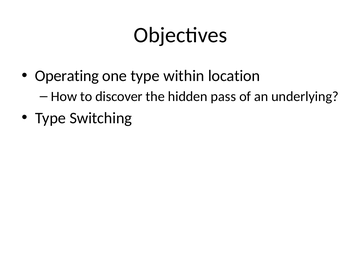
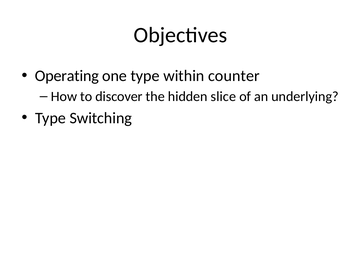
location: location -> counter
pass: pass -> slice
